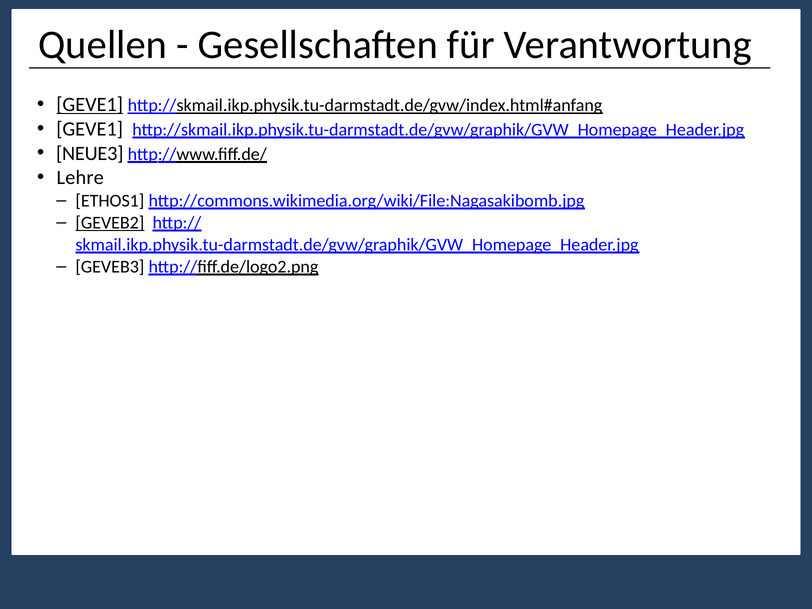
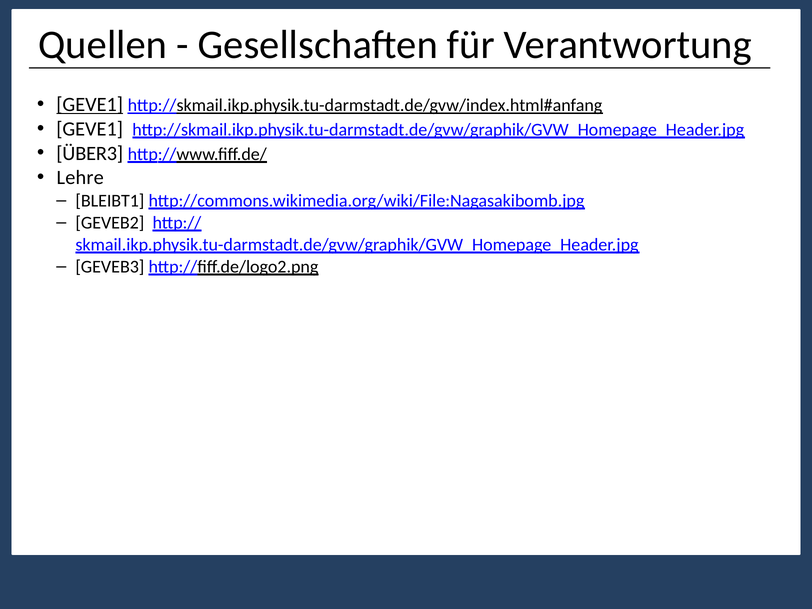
NEUE3: NEUE3 -> ÜBER3
ETHOS1: ETHOS1 -> BLEIBT1
GEVEB2 underline: present -> none
